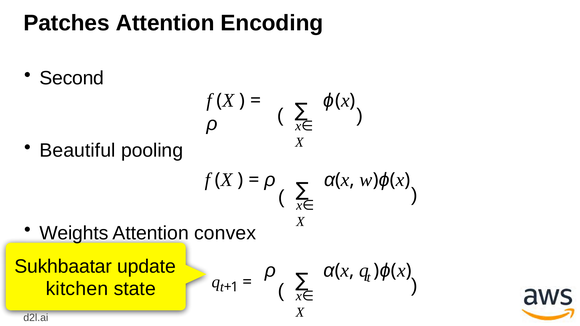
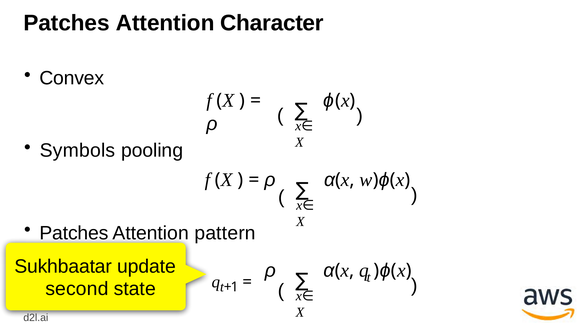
Encoding: Encoding -> Character
Second: Second -> Convex
Beautiful: Beautiful -> Symbols
Weights at (74, 233): Weights -> Patches
convex: convex -> pattern
kitchen: kitchen -> second
